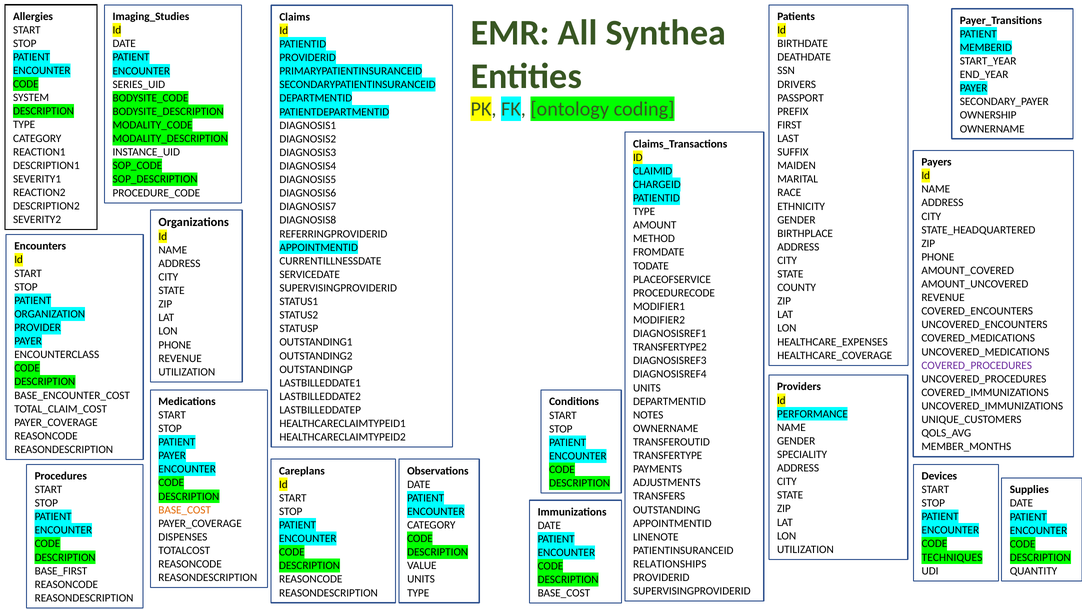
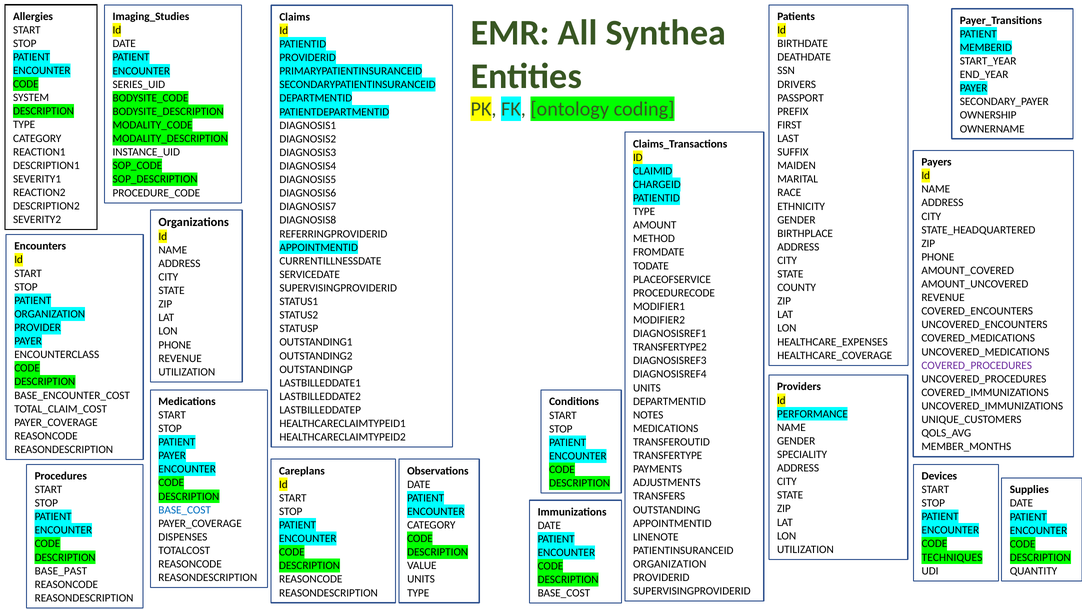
OWNERNAME at (666, 428): OWNERNAME -> MEDICATIONS
BASE_COST at (185, 510) colour: orange -> blue
RELATIONSHIPS at (670, 564): RELATIONSHIPS -> ORGANIZATION
BASE_FIRST: BASE_FIRST -> BASE_PAST
